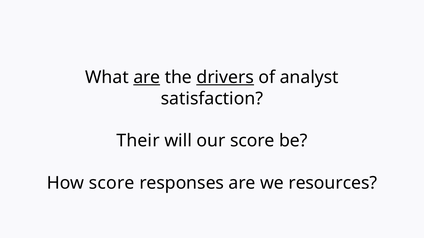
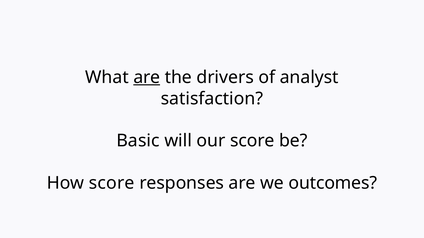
drivers underline: present -> none
Their: Their -> Basic
resources: resources -> outcomes
